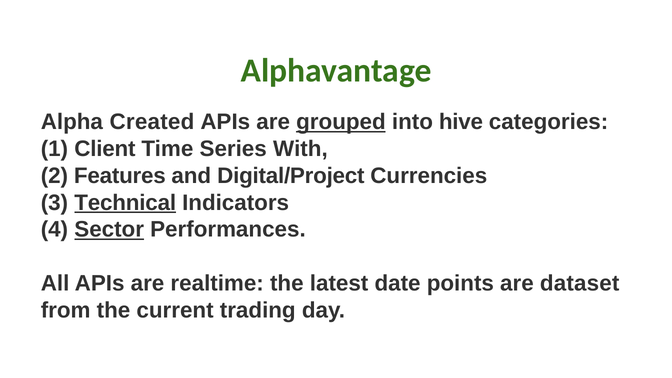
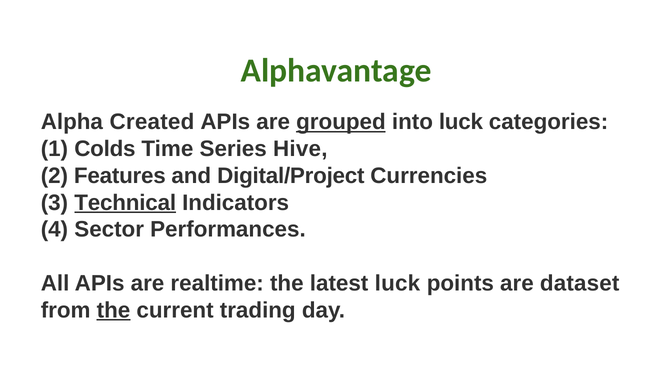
into hive: hive -> luck
Client: Client -> Colds
With: With -> Hive
Sector underline: present -> none
latest date: date -> luck
the at (114, 310) underline: none -> present
